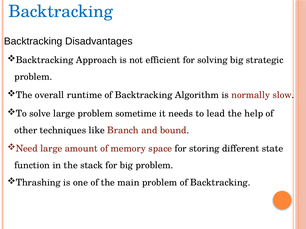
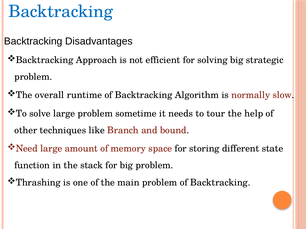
lead: lead -> tour
